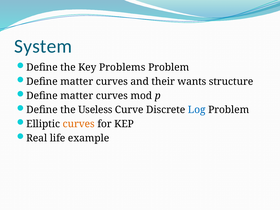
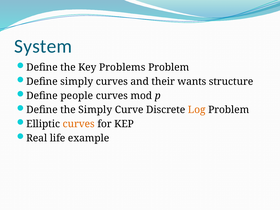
matter at (77, 82): matter -> simply
matter at (77, 96): matter -> people
the Useless: Useless -> Simply
Log colour: blue -> orange
